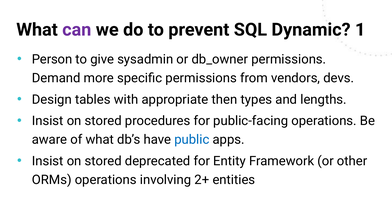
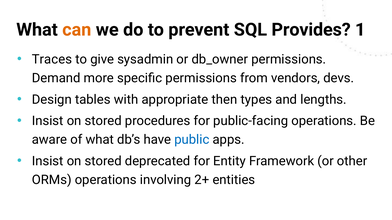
can colour: purple -> orange
Dynamic: Dynamic -> Provides
Person: Person -> Traces
